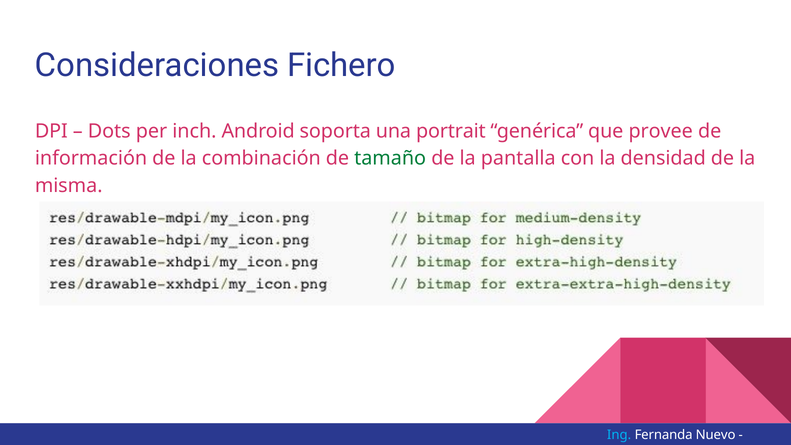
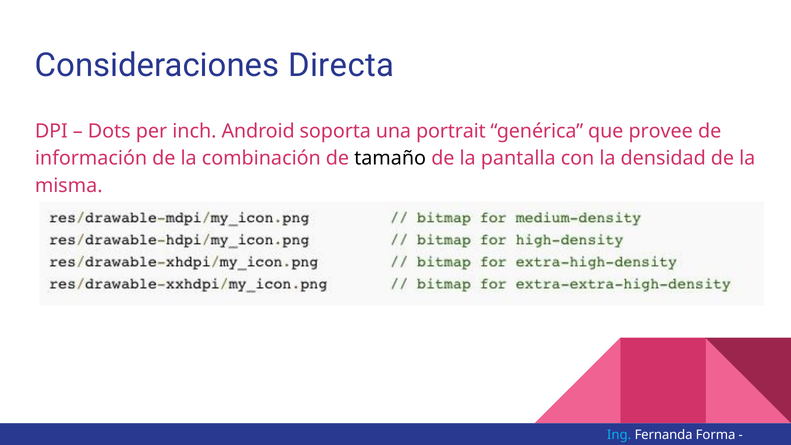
Fichero: Fichero -> Directa
tamaño colour: green -> black
Nuevo: Nuevo -> Forma
